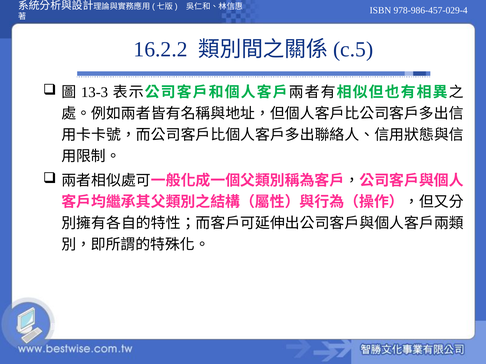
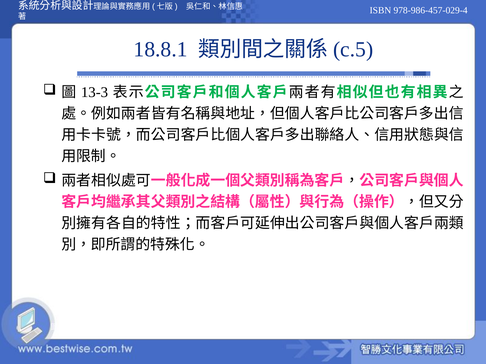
16.2.2: 16.2.2 -> 18.8.1
